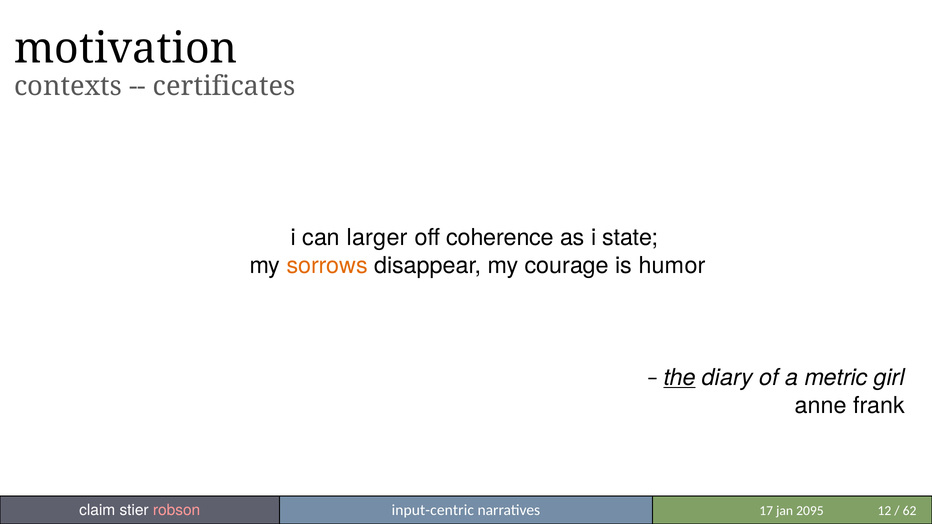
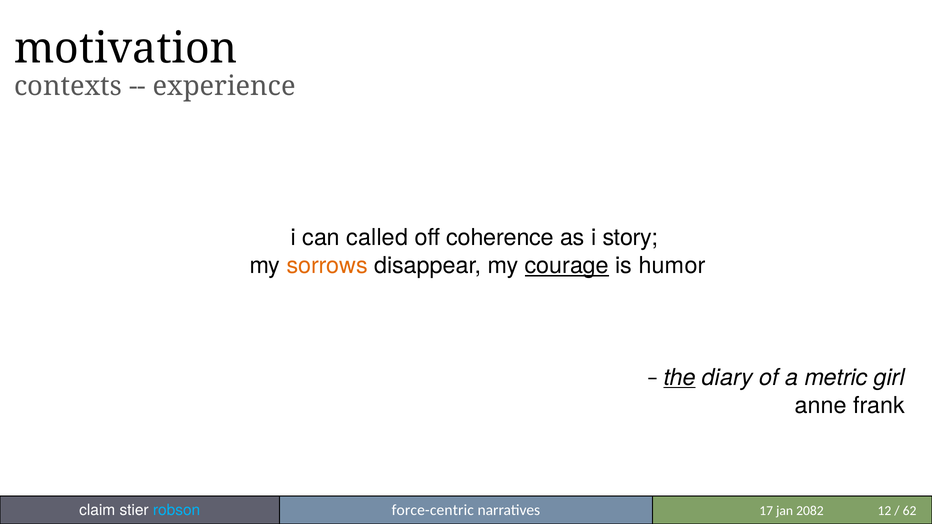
certificates: certificates -> experience
larger: larger -> called
state: state -> story
courage underline: none -> present
input-centric: input-centric -> force-centric
robson colour: pink -> light blue
2095: 2095 -> 2082
